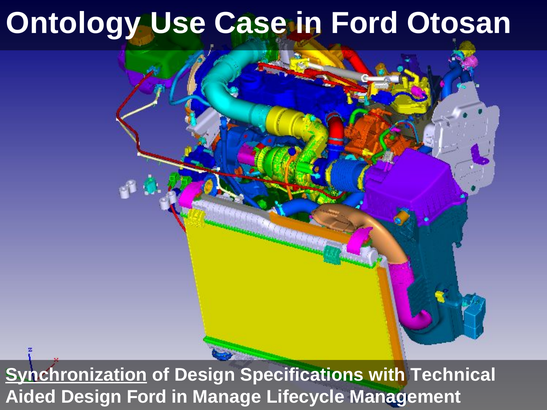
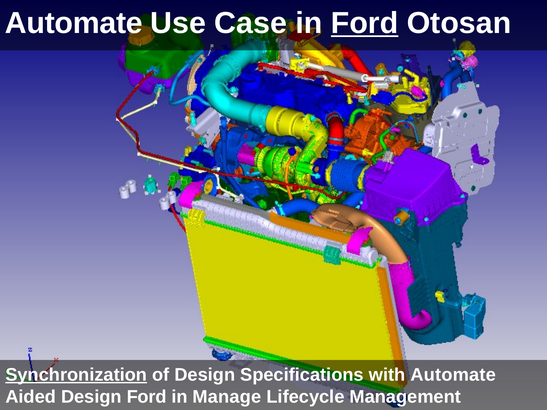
Ontology at (73, 23): Ontology -> Automate
Ford at (365, 23) underline: none -> present
with Technical: Technical -> Automate
